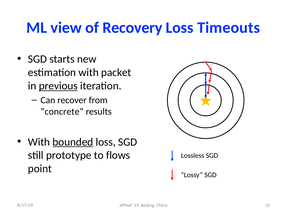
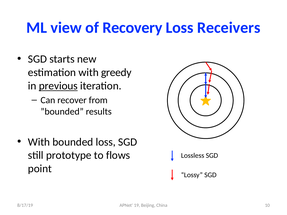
Timeouts: Timeouts -> Receivers
packet: packet -> greedy
”concrete: ”concrete -> ”bounded
bounded underline: present -> none
